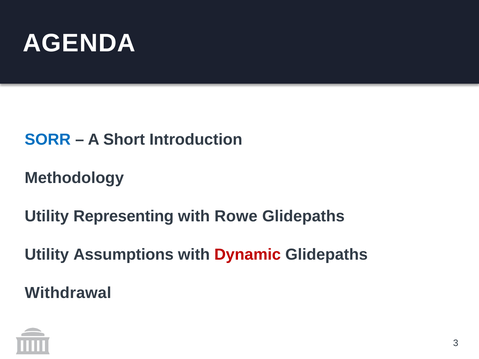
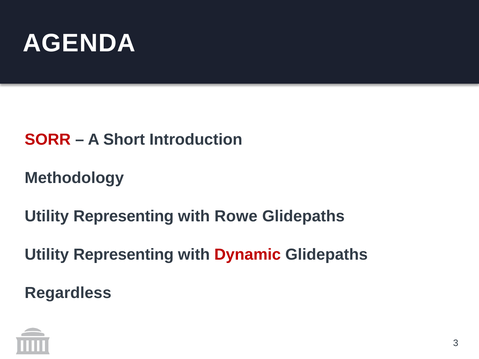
SORR colour: blue -> red
Assumptions at (124, 255): Assumptions -> Representing
Withdrawal: Withdrawal -> Regardless
